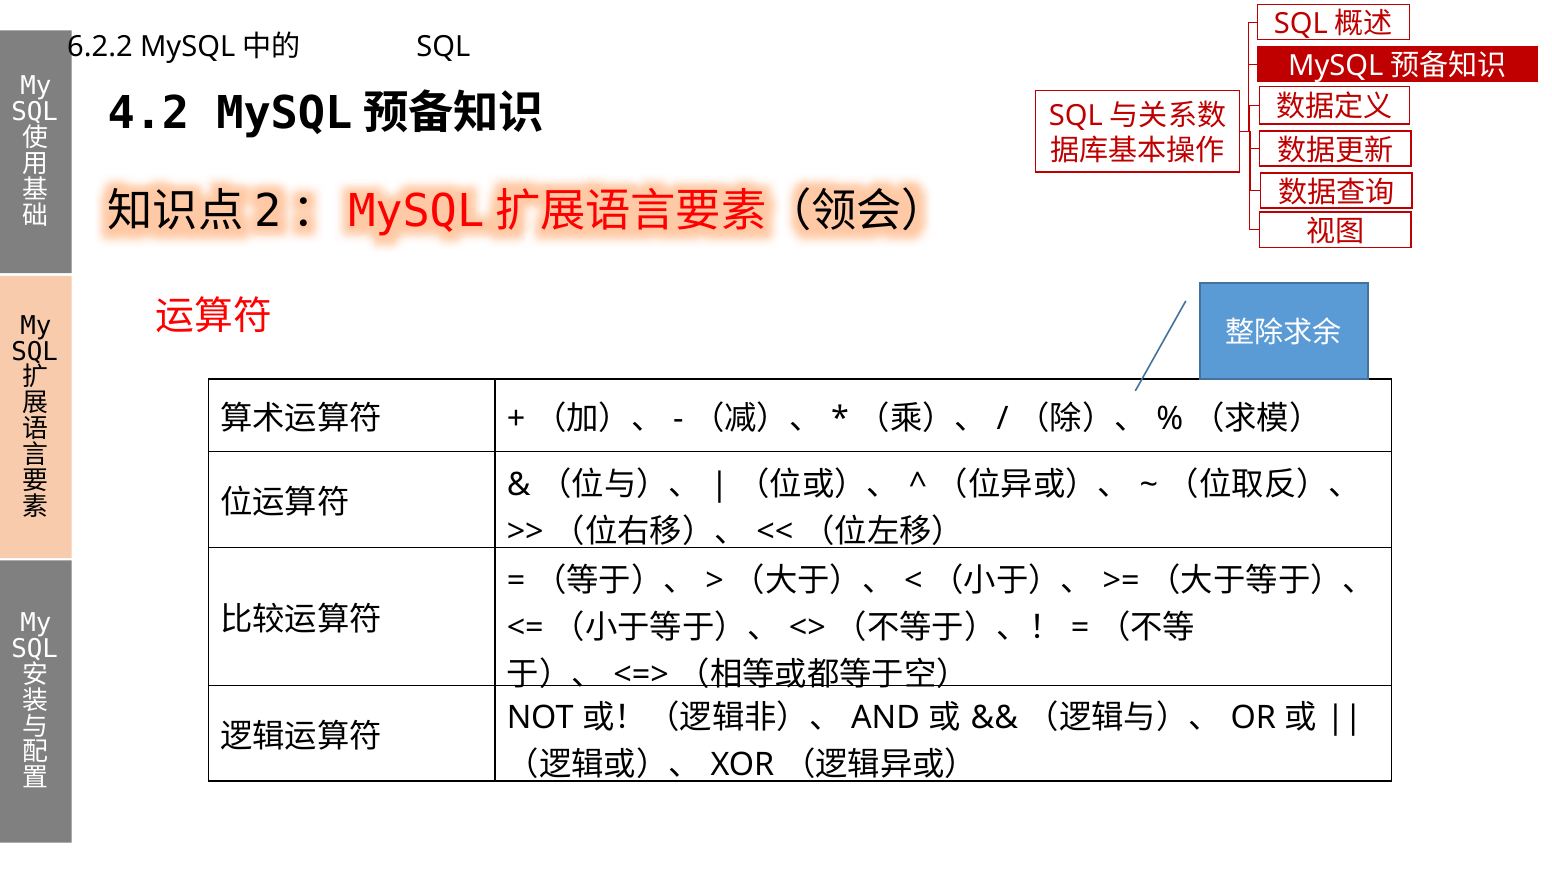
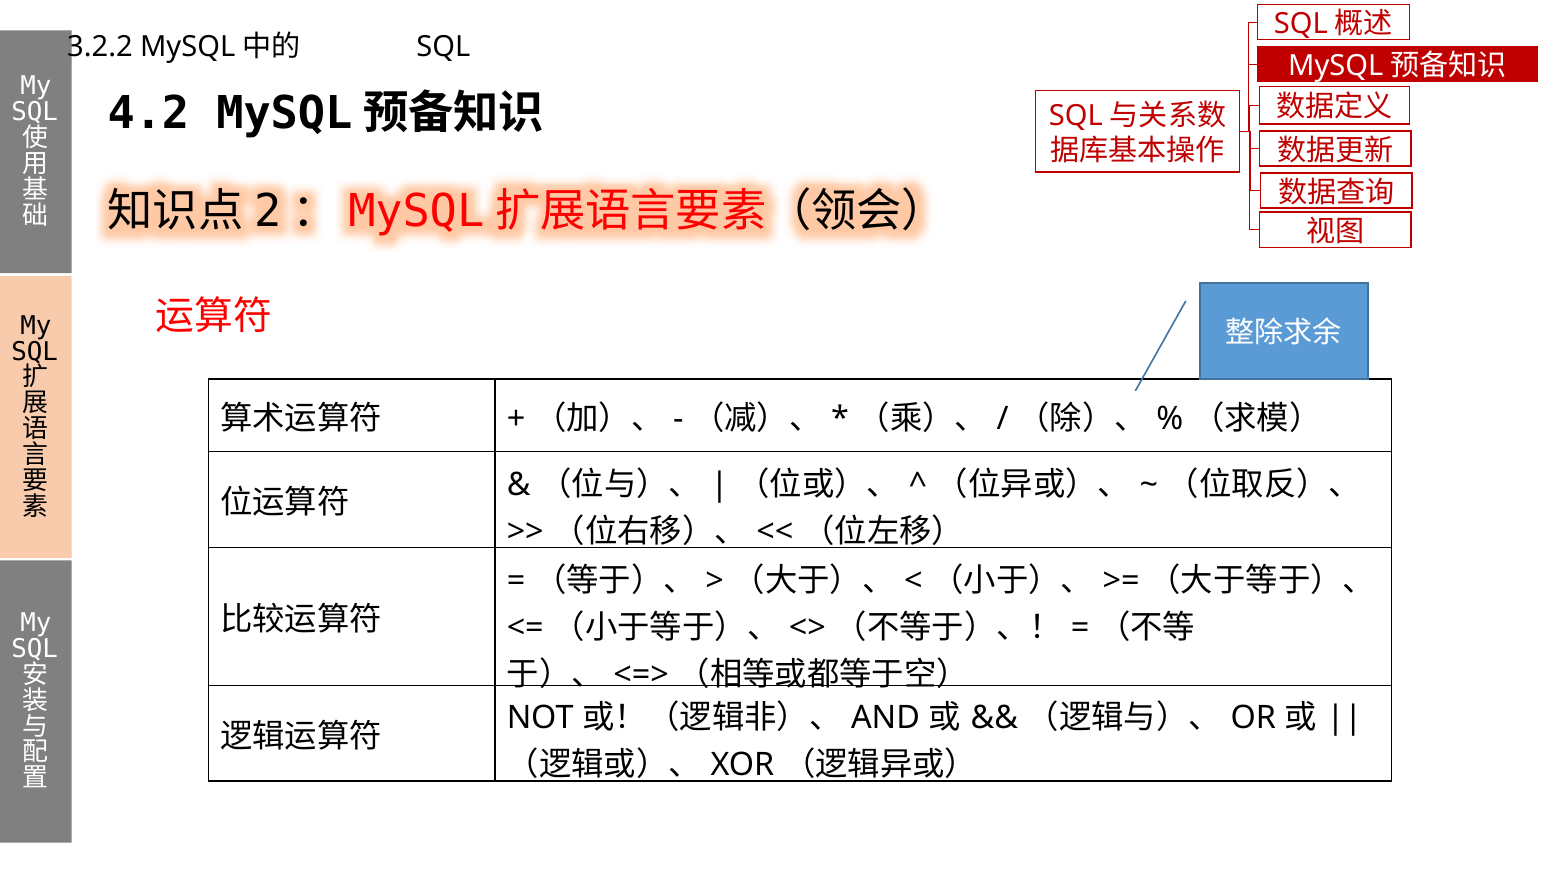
6.2.2: 6.2.2 -> 3.2.2
